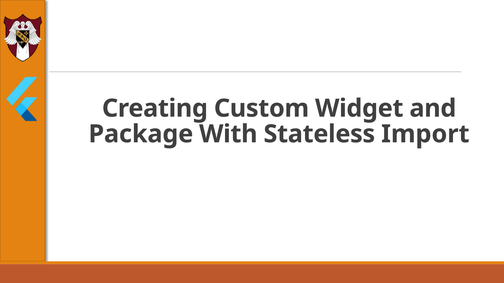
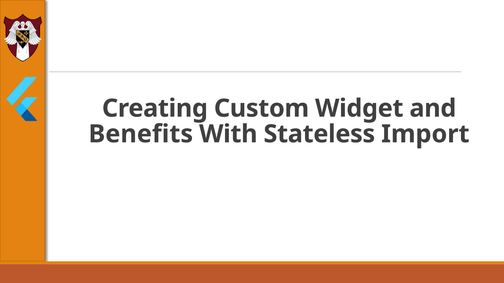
Package: Package -> Benefits
